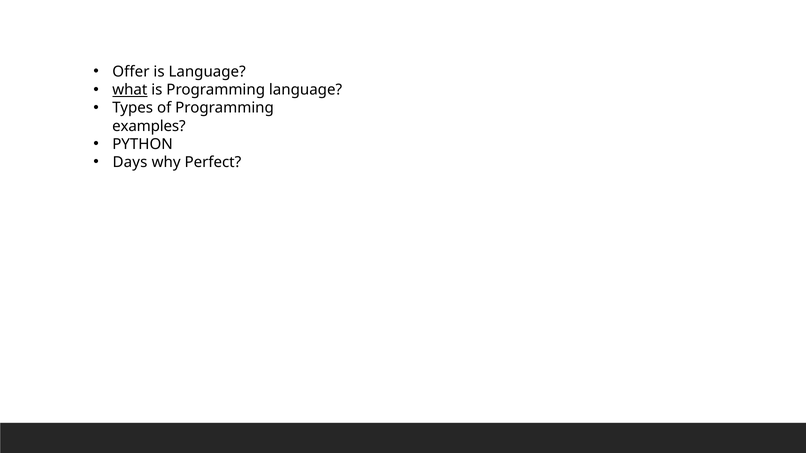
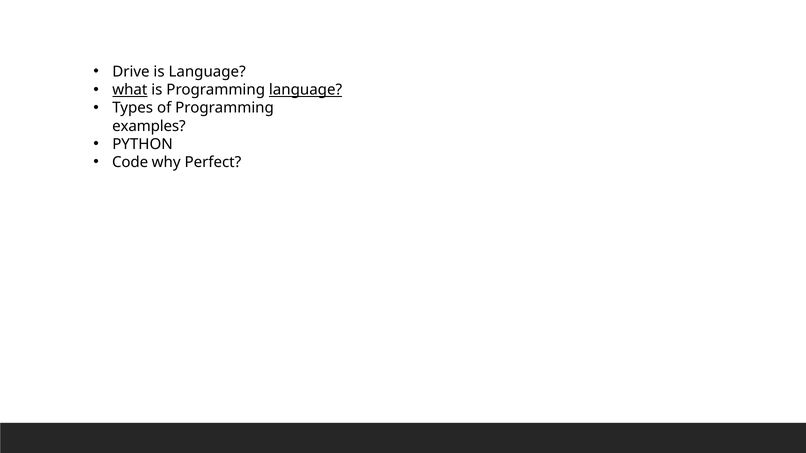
Offer: Offer -> Drive
language at (306, 90) underline: none -> present
Days: Days -> Code
